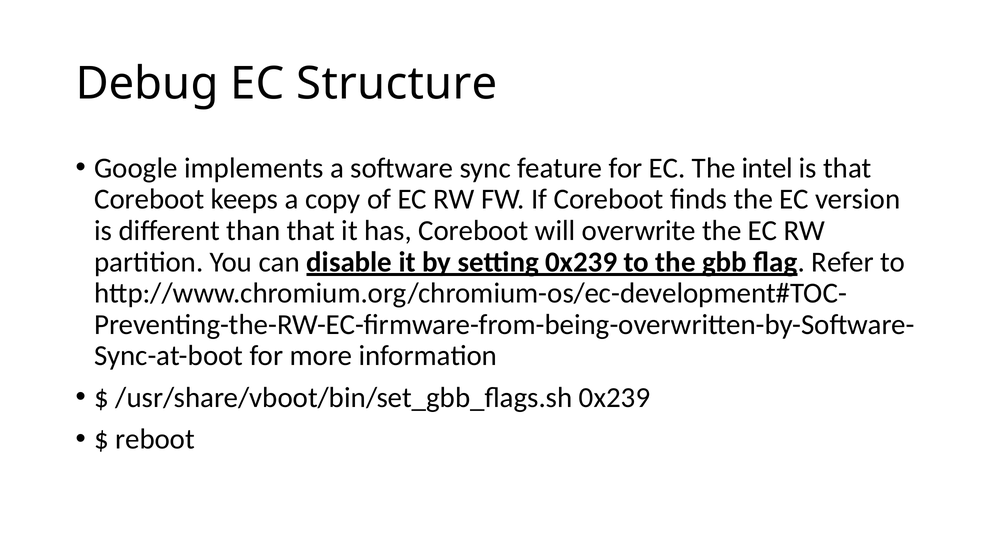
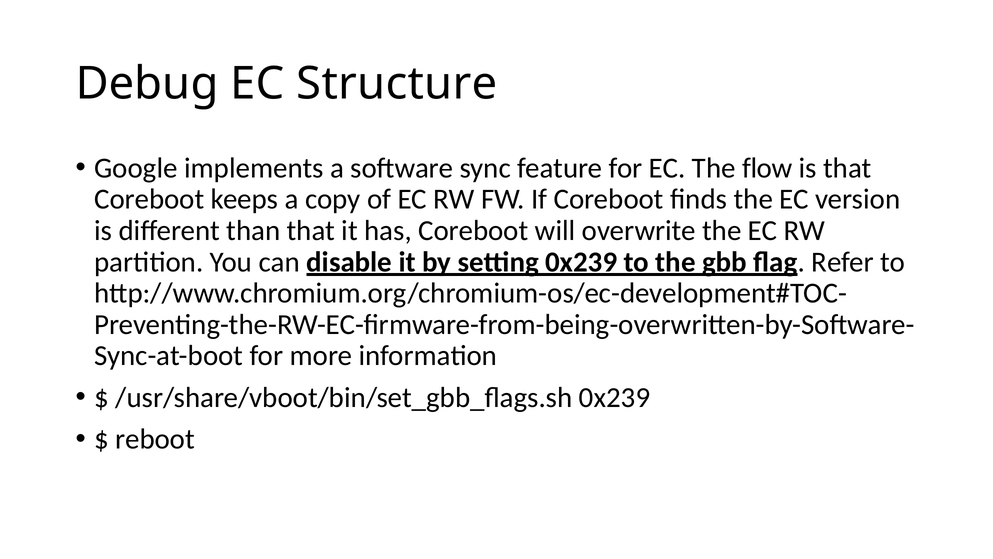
intel: intel -> flow
